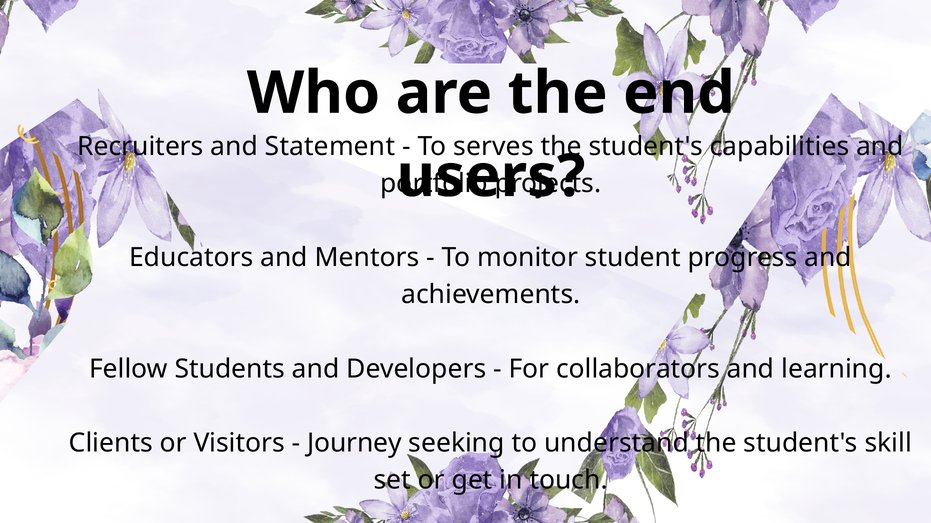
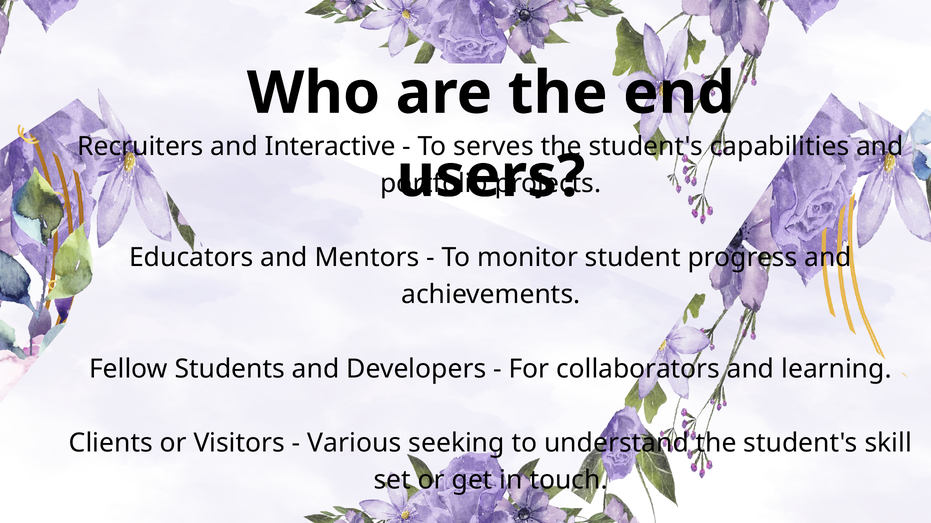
Statement: Statement -> Interactive
Journey: Journey -> Various
